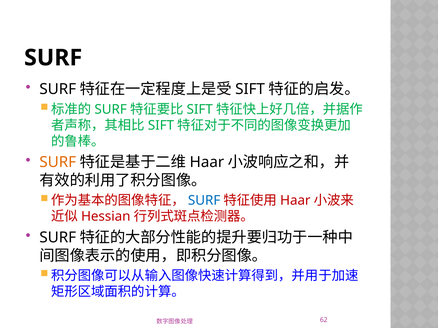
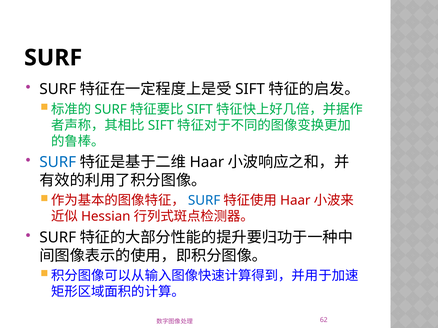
SURF at (58, 163) colour: orange -> blue
